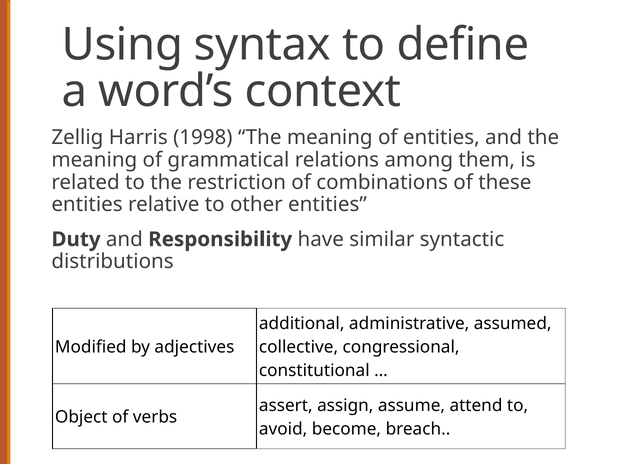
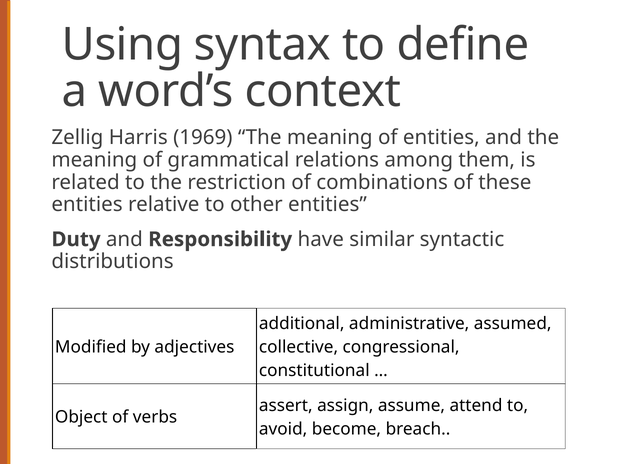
1998: 1998 -> 1969
